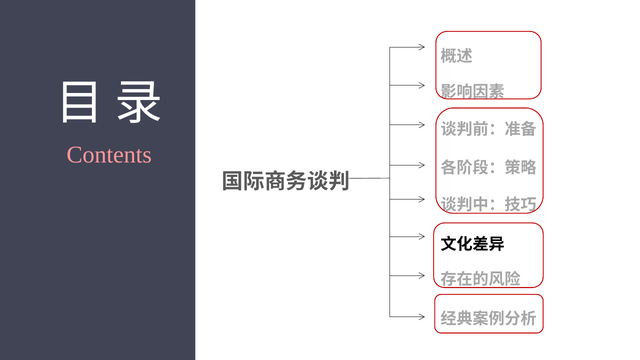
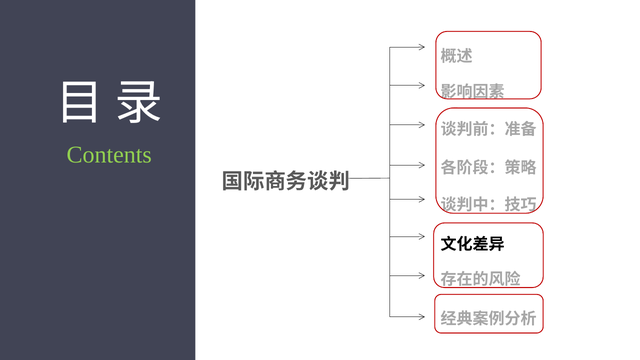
Contents colour: pink -> light green
